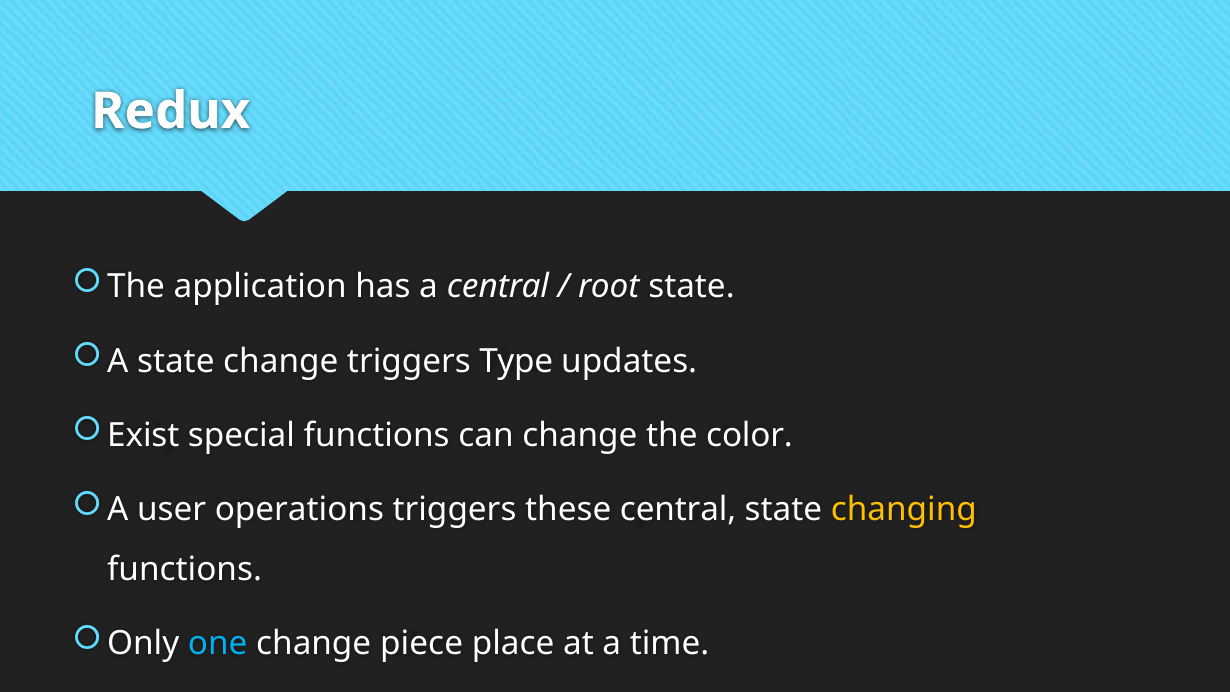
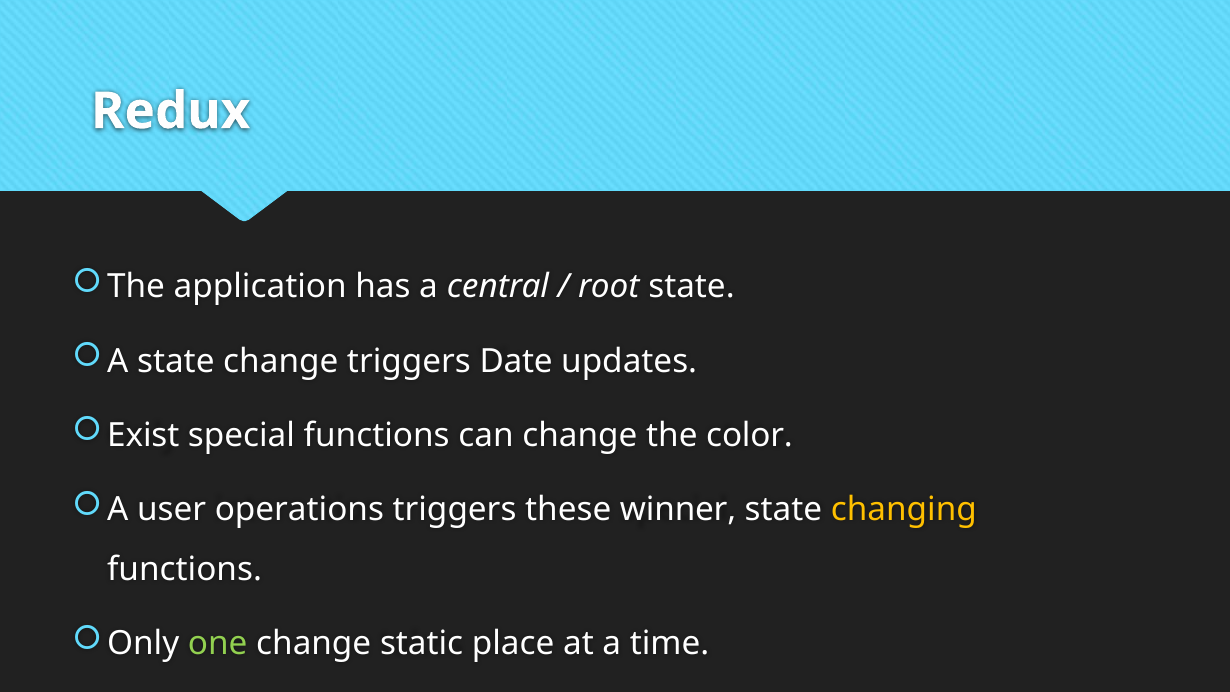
Type: Type -> Date
these central: central -> winner
one colour: light blue -> light green
piece: piece -> static
